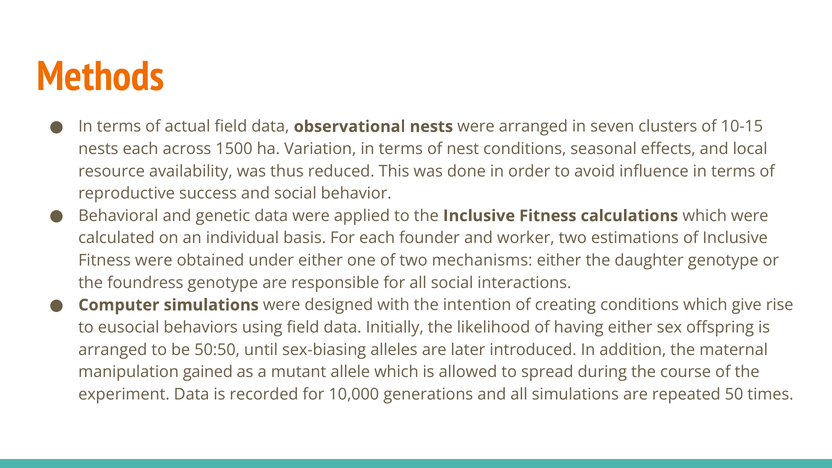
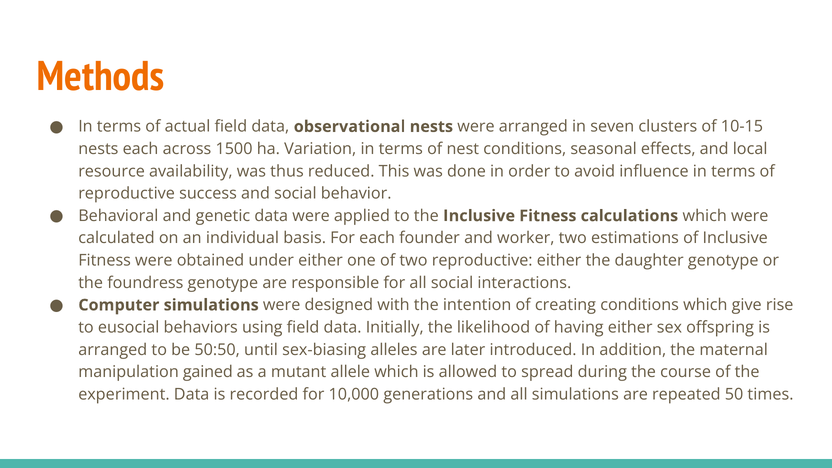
two mechanisms: mechanisms -> reproductive
